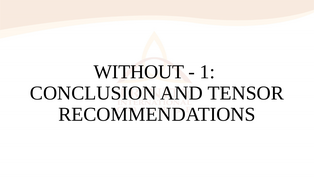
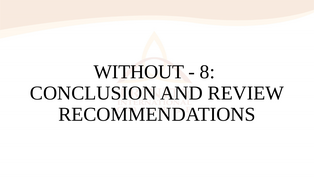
1: 1 -> 8
TENSOR: TENSOR -> REVIEW
